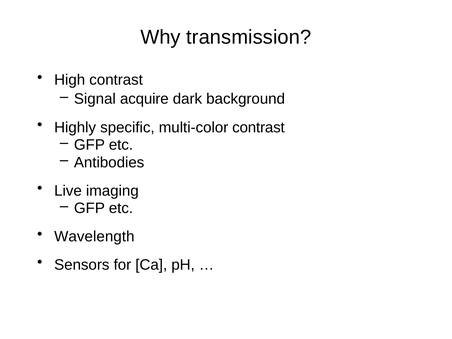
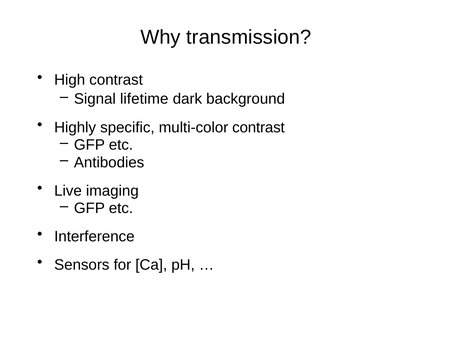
acquire: acquire -> lifetime
Wavelength: Wavelength -> Interference
